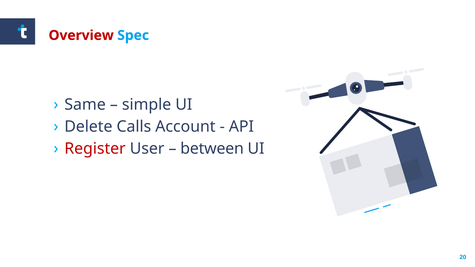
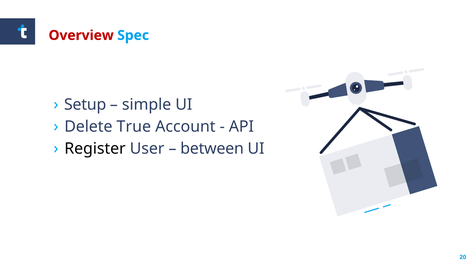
Same: Same -> Setup
Calls: Calls -> True
Register colour: red -> black
